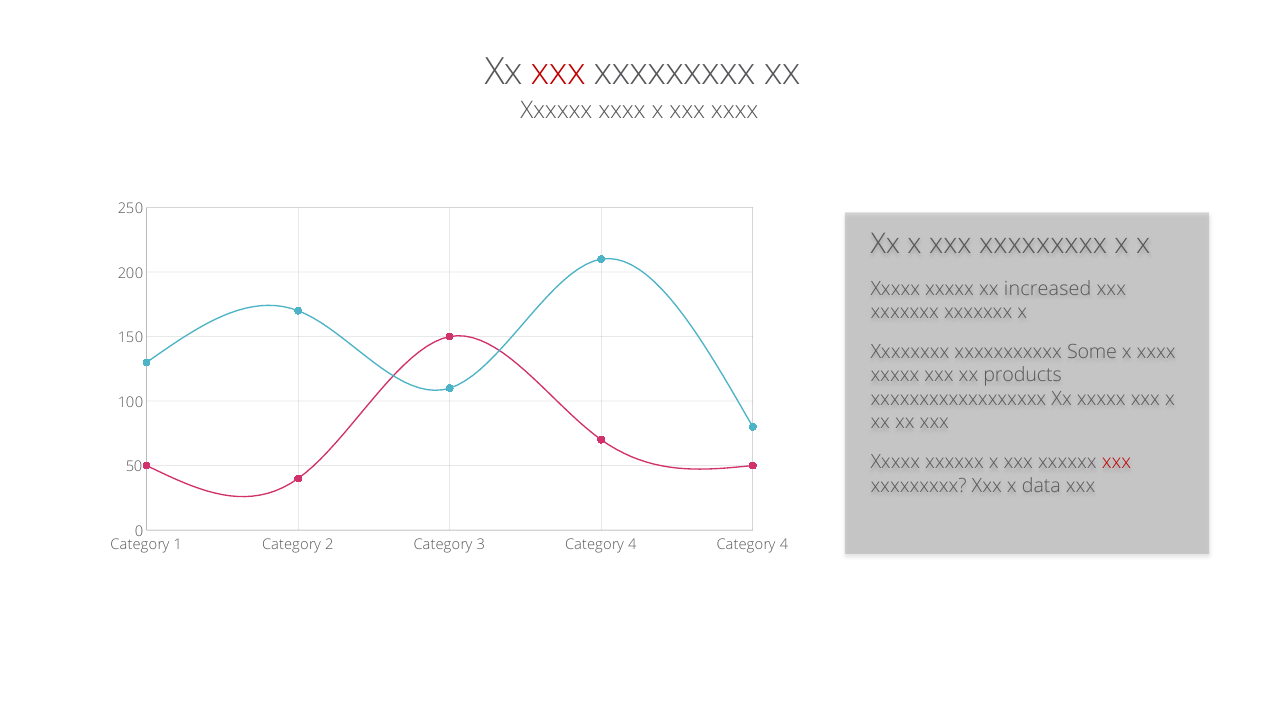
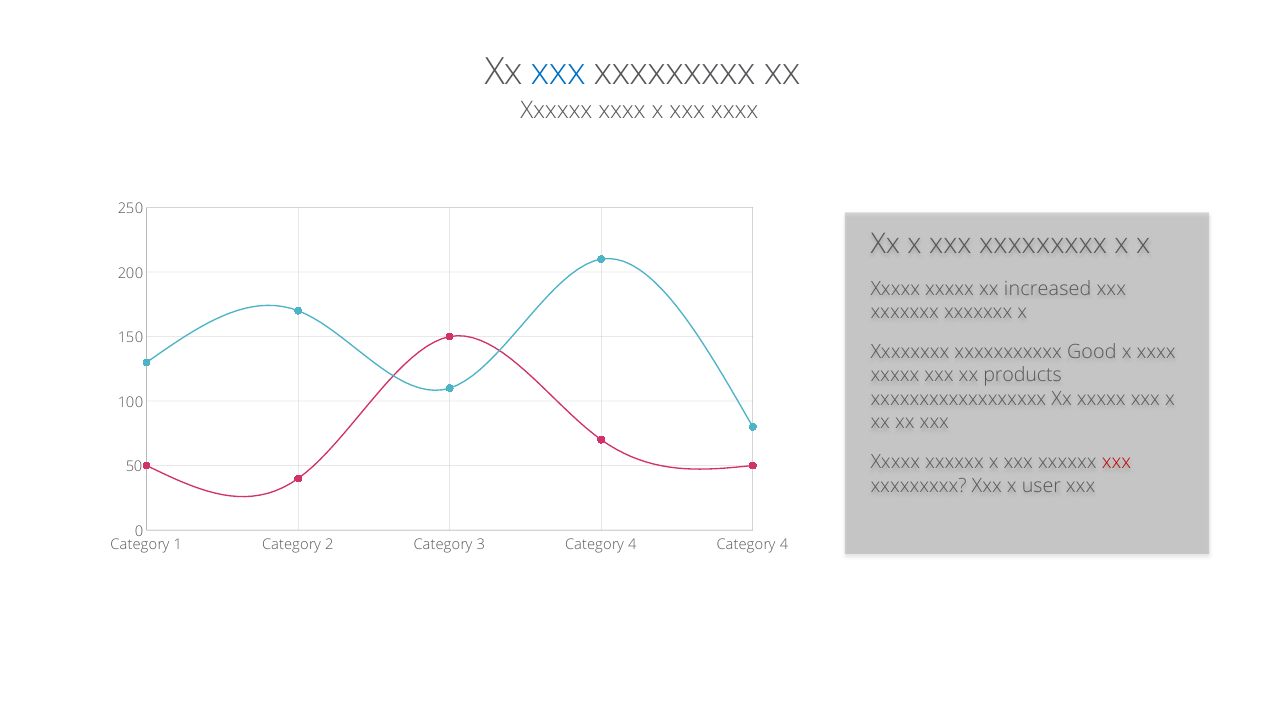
xxx at (558, 72) colour: red -> blue
Some: Some -> Good
data: data -> user
